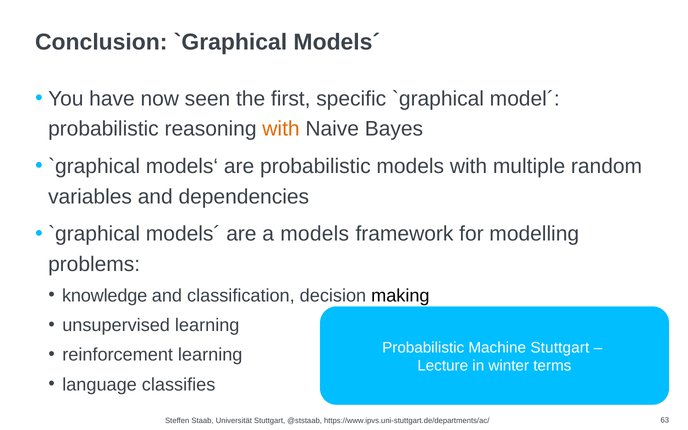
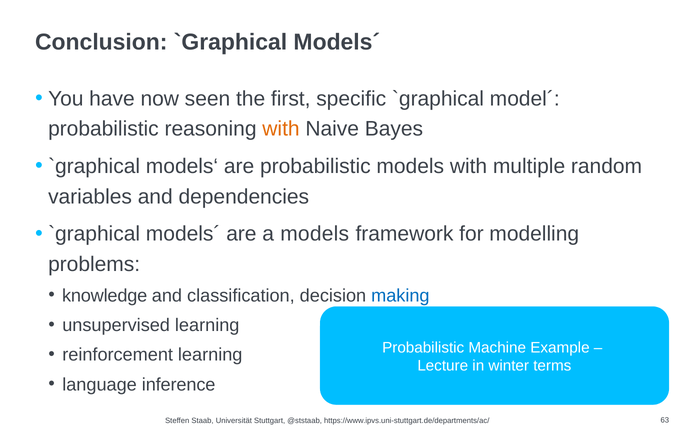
making colour: black -> blue
Machine Stuttgart: Stuttgart -> Example
classifies: classifies -> inference
